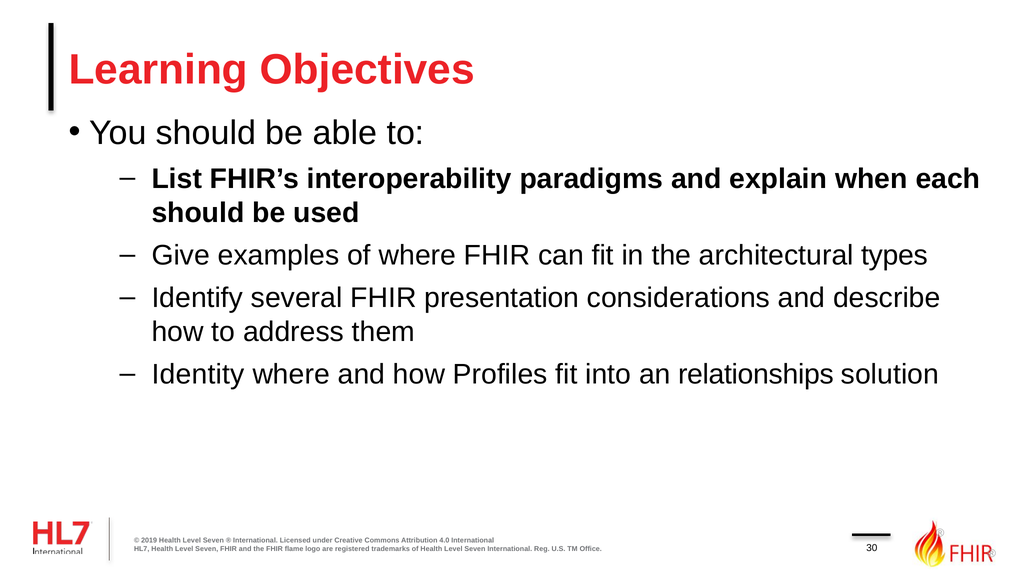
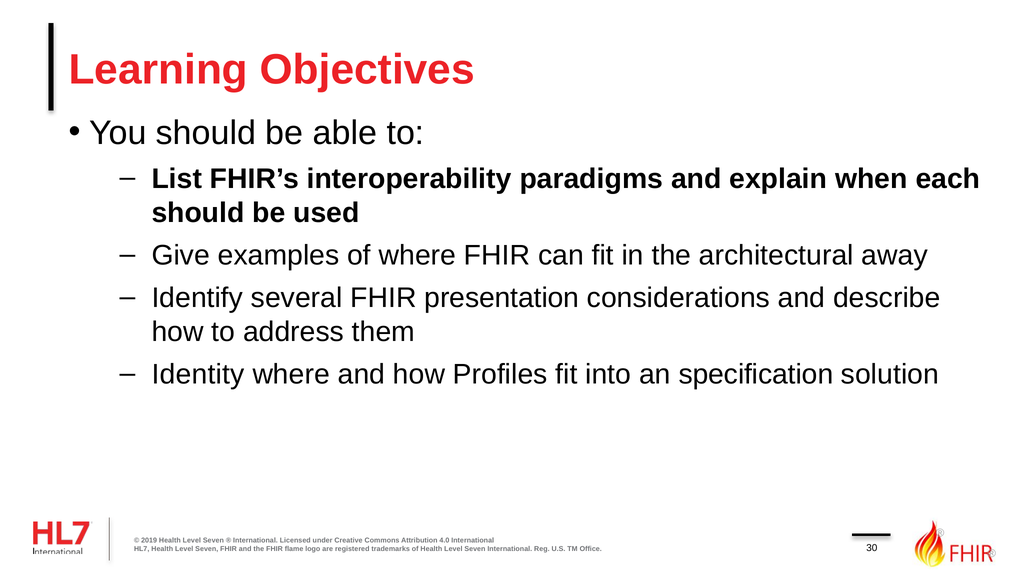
types: types -> away
relationships: relationships -> specification
